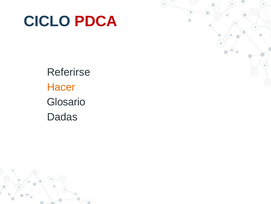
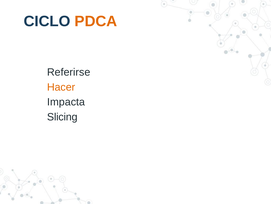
PDCA colour: red -> orange
Glosario: Glosario -> Impacta
Dadas: Dadas -> Slicing
